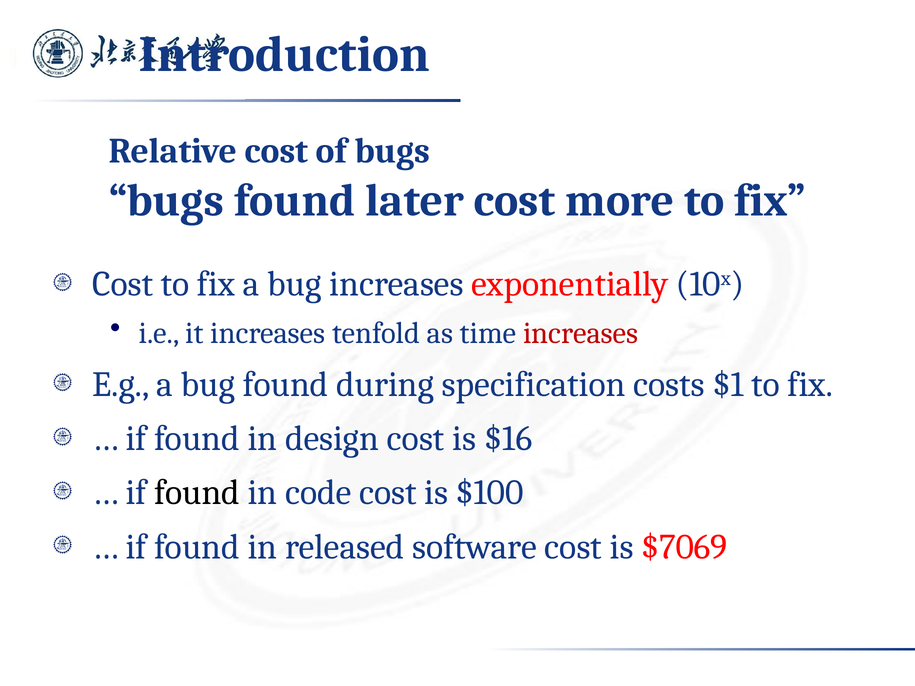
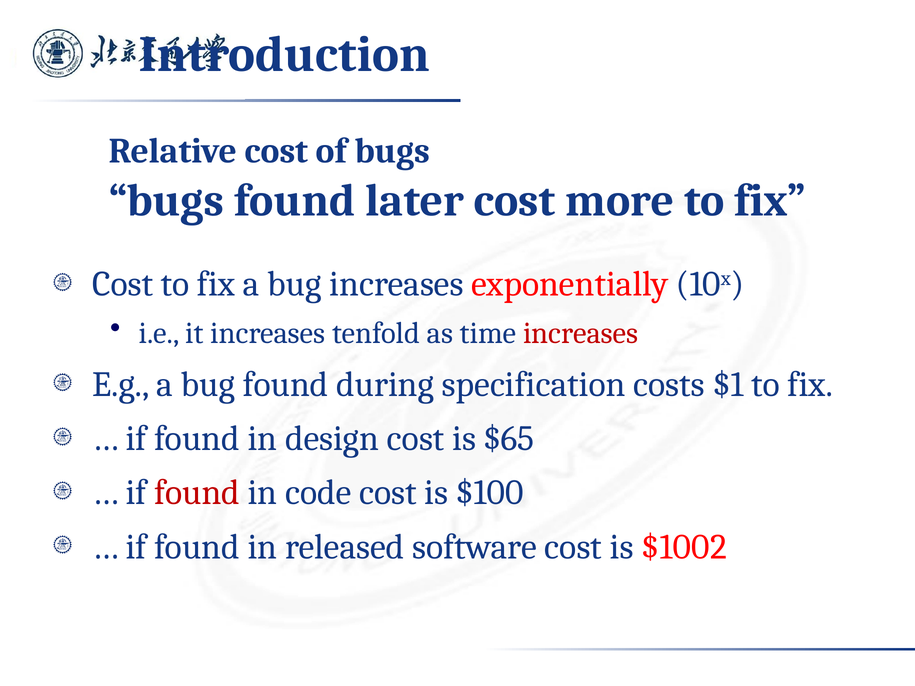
$16: $16 -> $65
found at (197, 493) colour: black -> red
$7069: $7069 -> $1002
